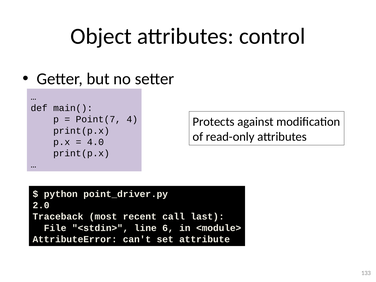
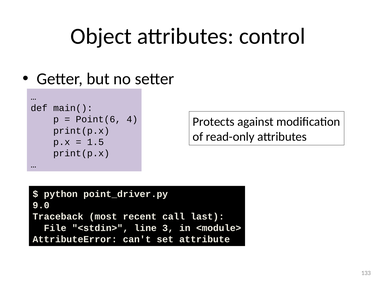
Point(7: Point(7 -> Point(6
4.0: 4.0 -> 1.5
2.0: 2.0 -> 9.0
6: 6 -> 3
